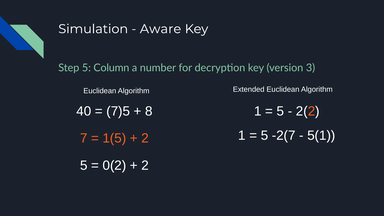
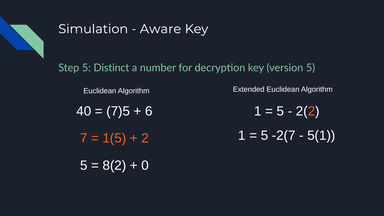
Column: Column -> Distinct
version 3: 3 -> 5
8: 8 -> 6
0(2: 0(2 -> 8(2
2 at (145, 165): 2 -> 0
